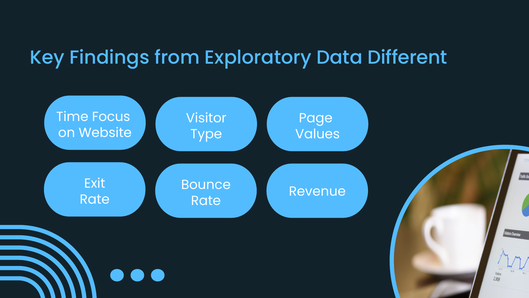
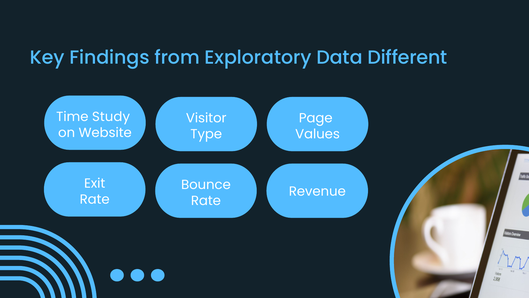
Focus: Focus -> Study
